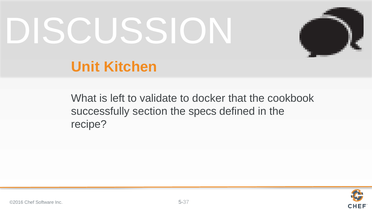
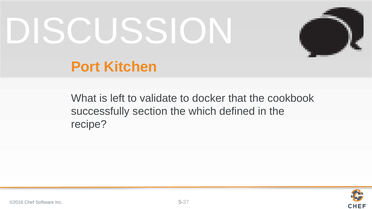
Unit: Unit -> Port
specs: specs -> which
